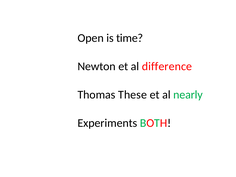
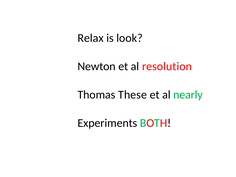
Open: Open -> Relax
time: time -> look
difference: difference -> resolution
